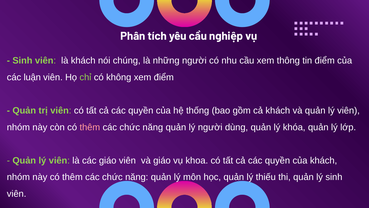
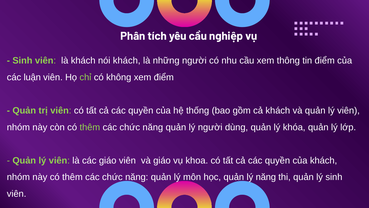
nói chúng: chúng -> khách
thêm at (90, 127) colour: pink -> light green
lý thiếu: thiếu -> năng
